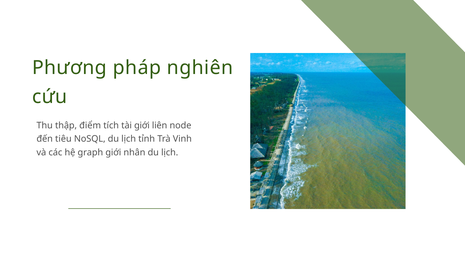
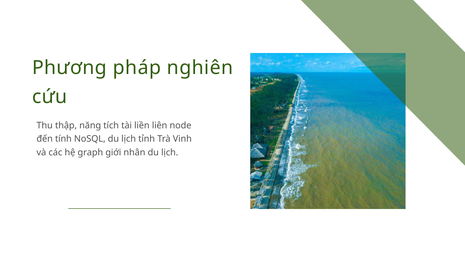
điểm: điểm -> năng
tài giới: giới -> liền
tiêu: tiêu -> tính
